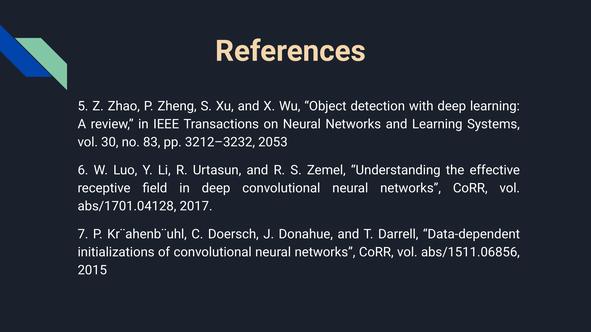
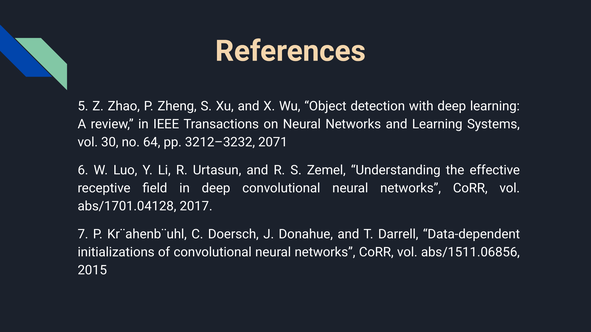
83: 83 -> 64
2053: 2053 -> 2071
